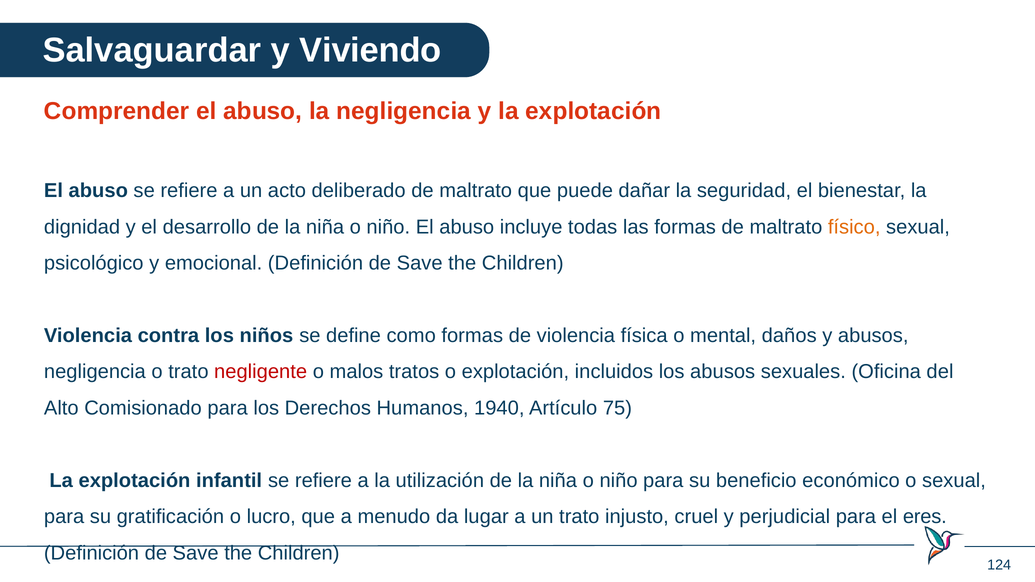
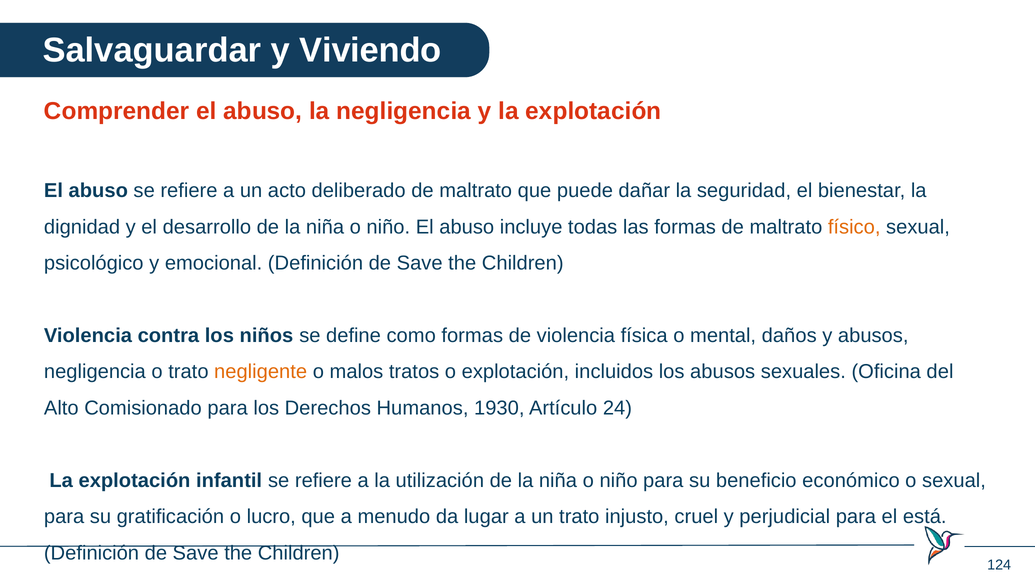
negligente colour: red -> orange
1940: 1940 -> 1930
75: 75 -> 24
eres: eres -> está
